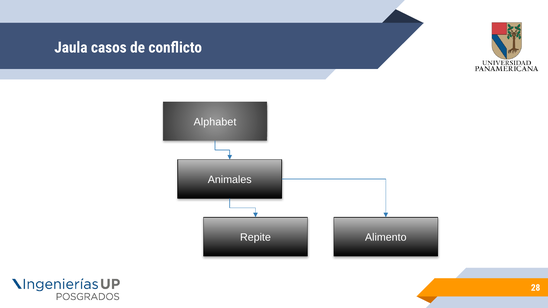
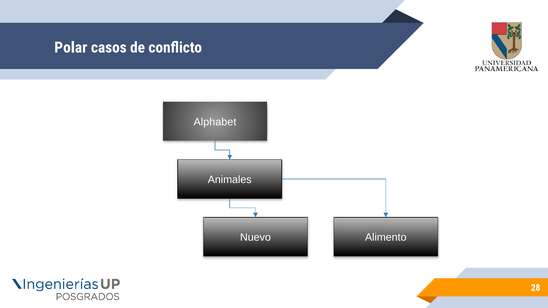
Jaula: Jaula -> Polar
Repite: Repite -> Nuevo
